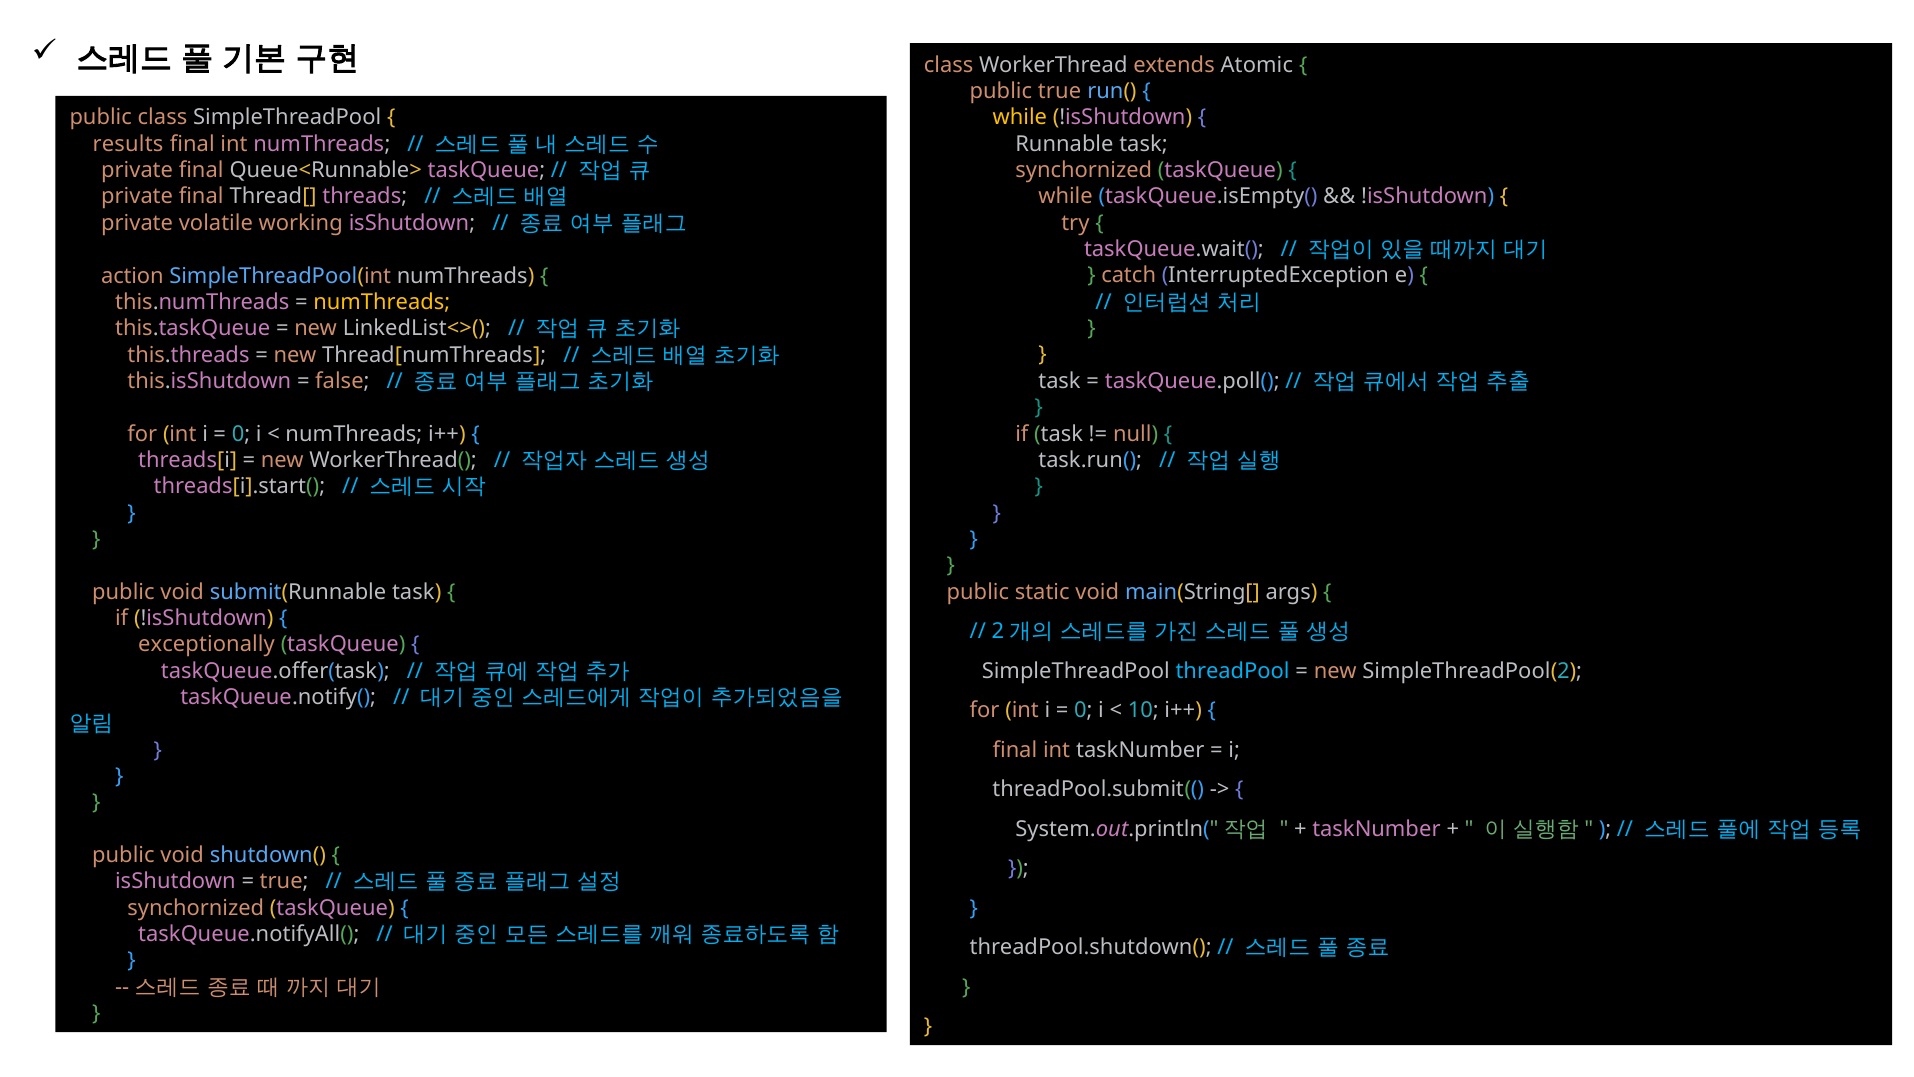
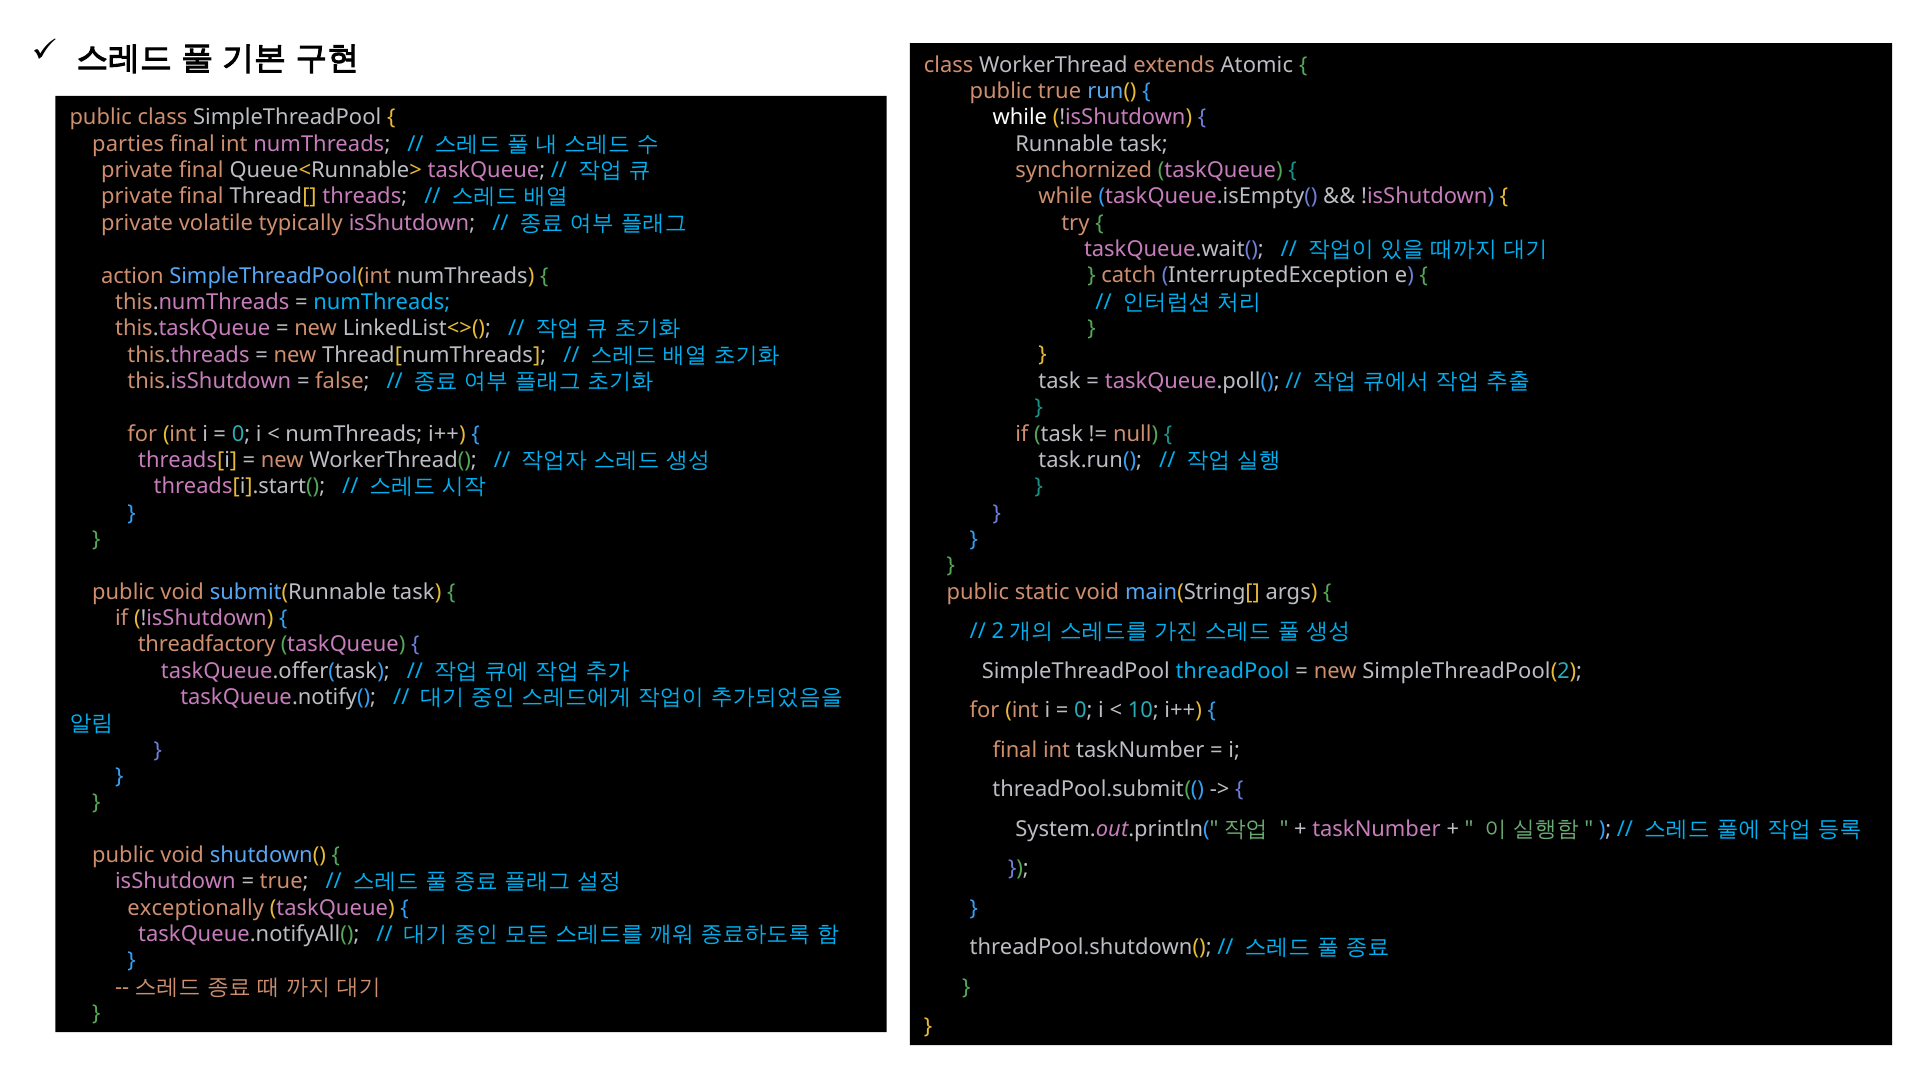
while at (1020, 118) colour: yellow -> white
results: results -> parties
working: working -> typically
numThreads at (382, 302) colour: yellow -> light blue
exceptionally: exceptionally -> threadfactory
synchornized at (196, 908): synchornized -> exceptionally
